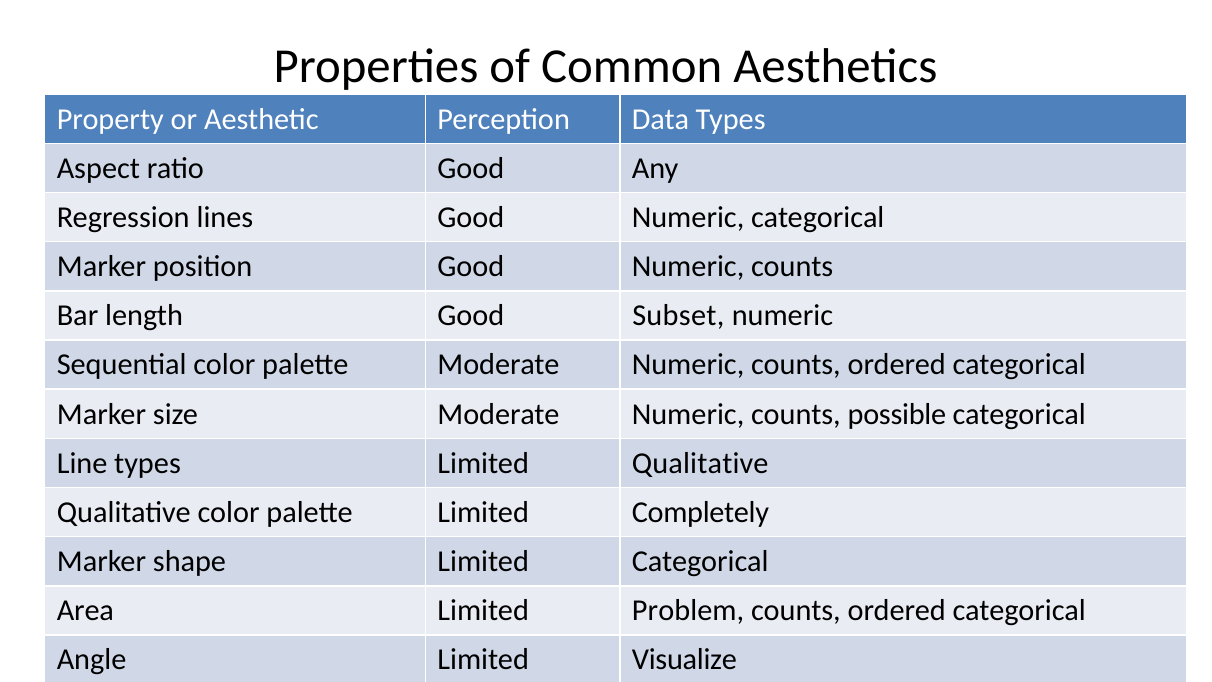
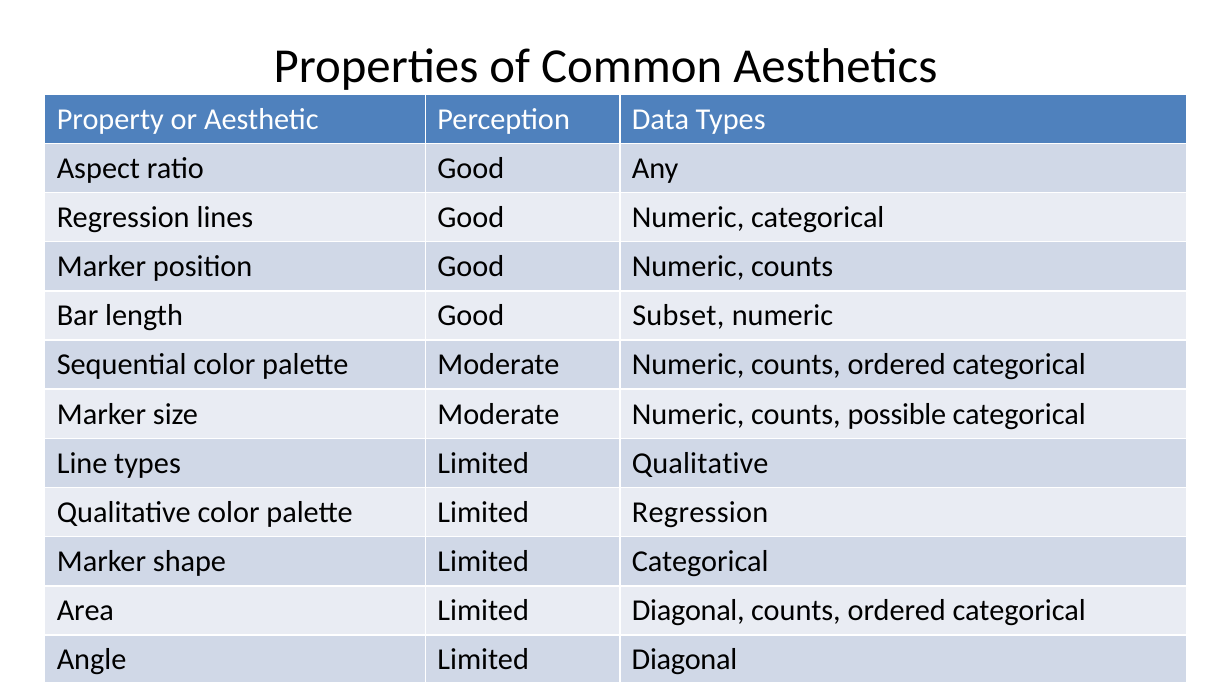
Limited Completely: Completely -> Regression
Area Limited Problem: Problem -> Diagonal
Angle Limited Visualize: Visualize -> Diagonal
